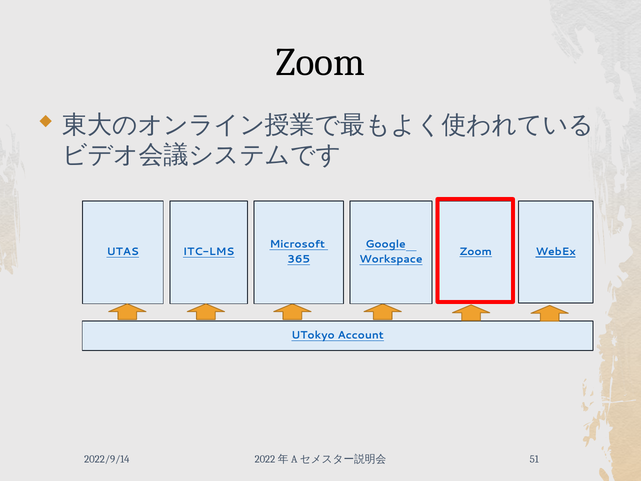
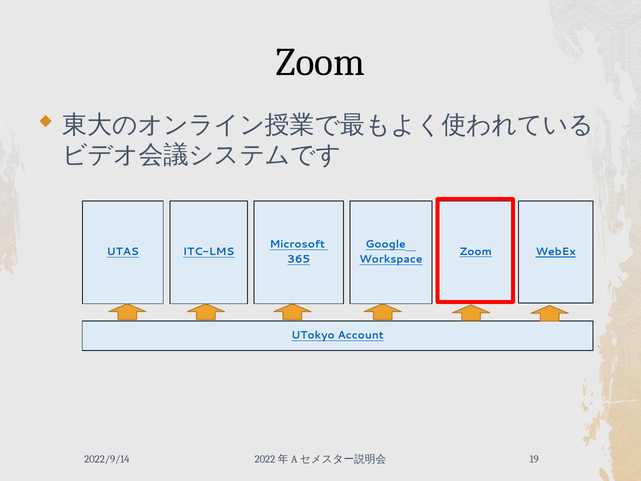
51: 51 -> 19
